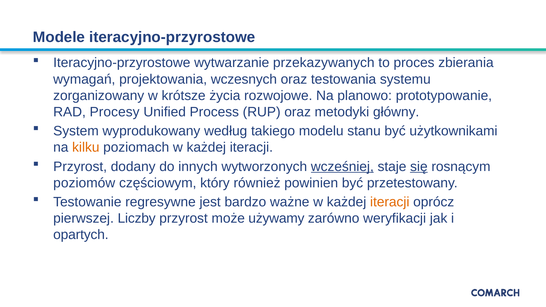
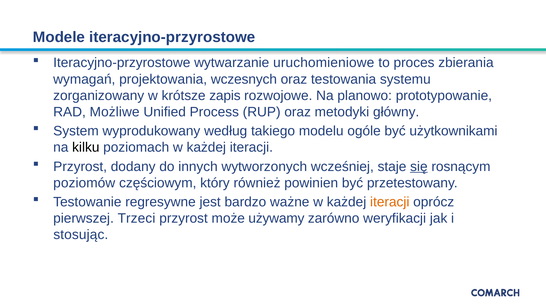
przekazywanych: przekazywanych -> uruchomieniowe
życia: życia -> zapis
Procesy: Procesy -> Możliwe
stanu: stanu -> ogóle
kilku colour: orange -> black
wcześniej underline: present -> none
Liczby: Liczby -> Trzeci
opartych: opartych -> stosując
